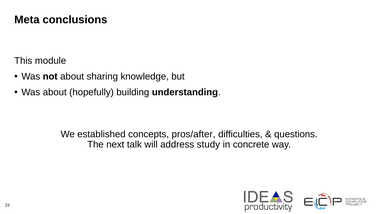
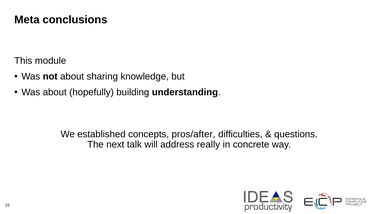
study: study -> really
